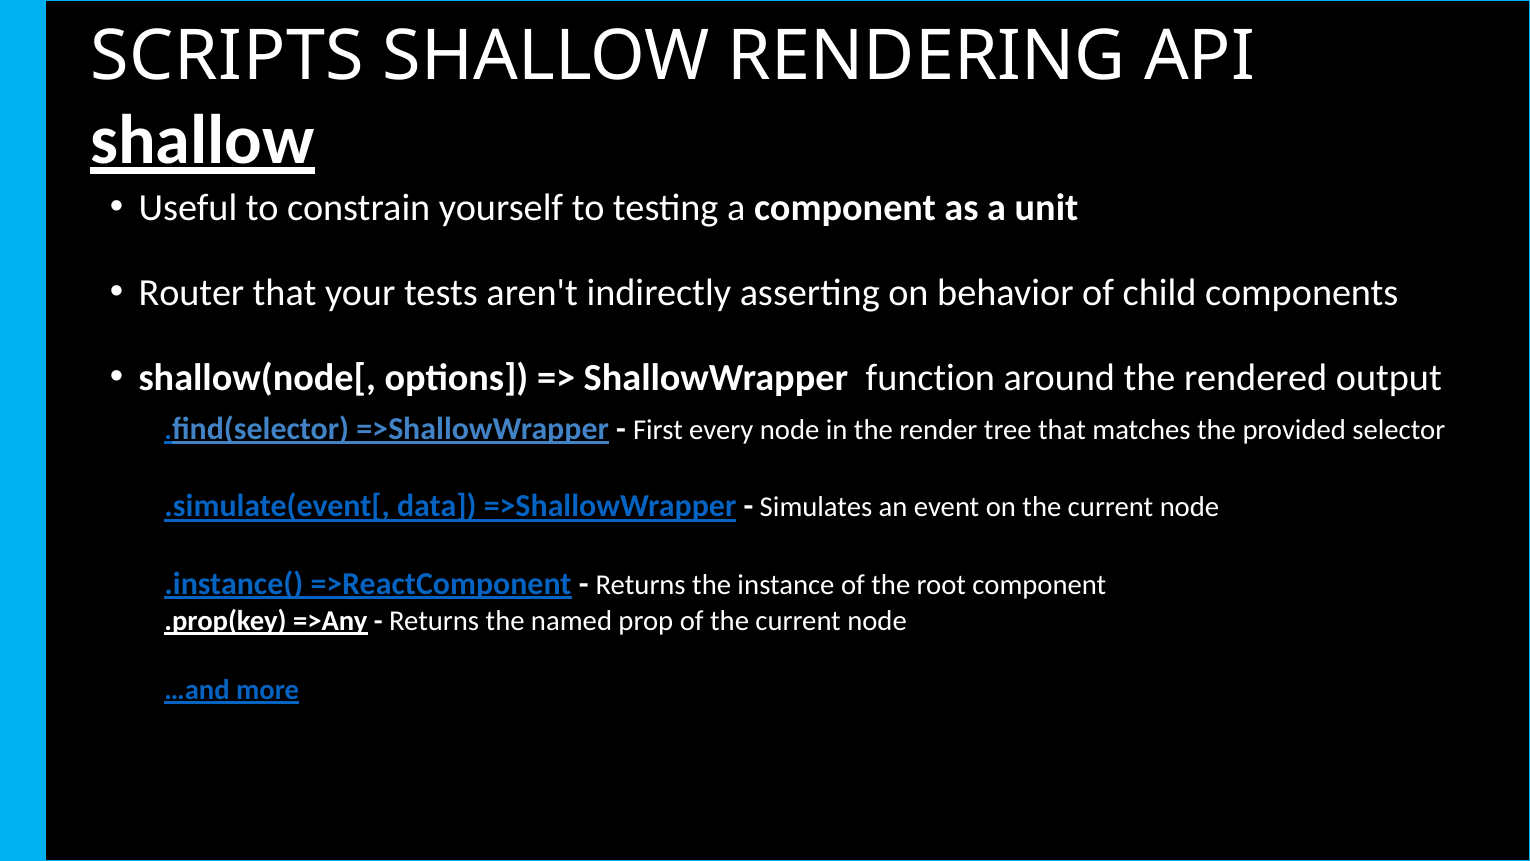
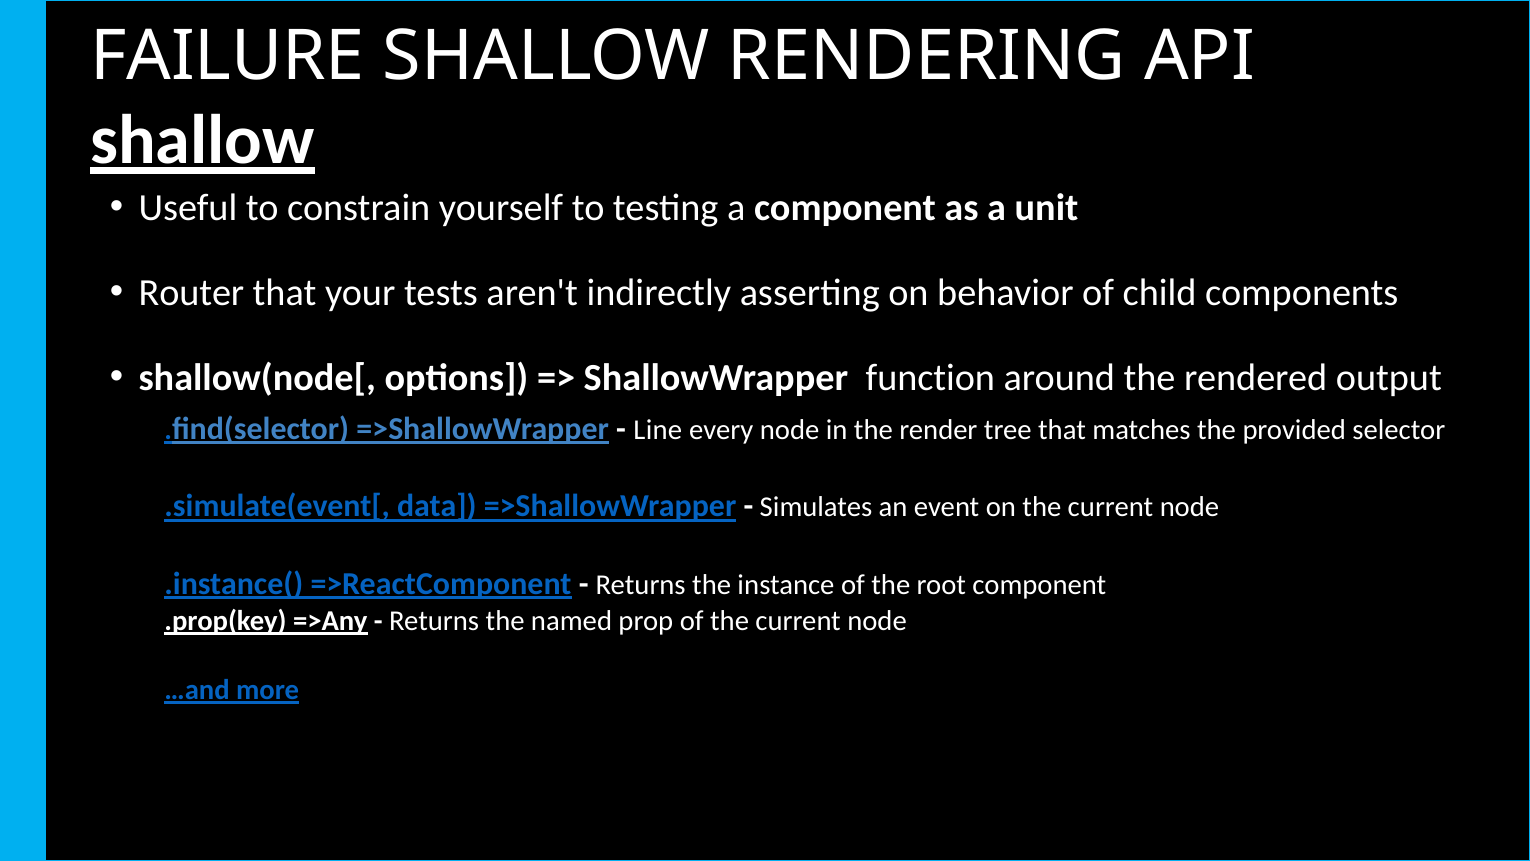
SCRIPTS: SCRIPTS -> FAILURE
First: First -> Line
